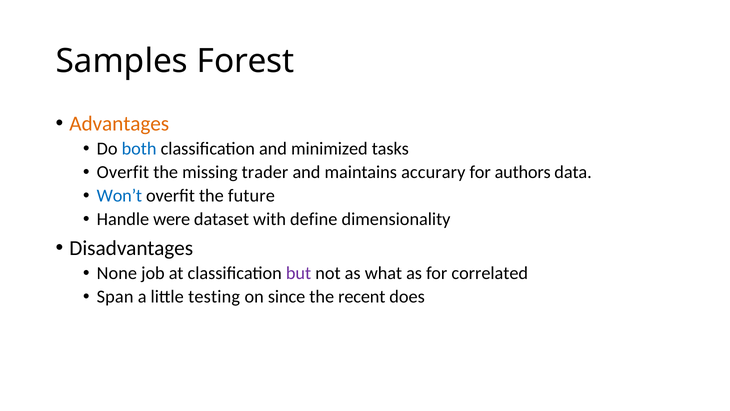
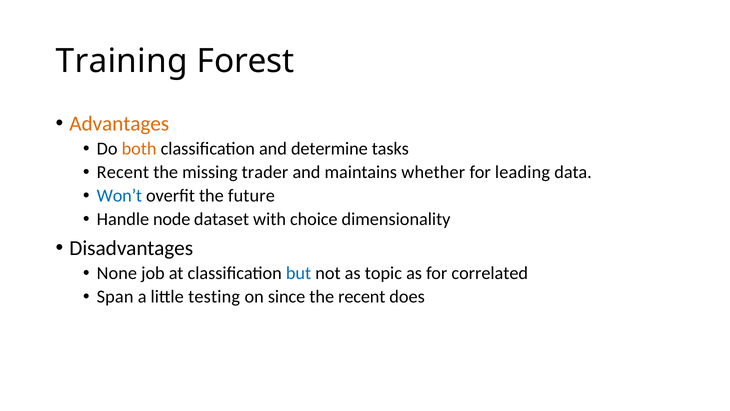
Samples: Samples -> Training
both colour: blue -> orange
minimized: minimized -> determine
Overfit at (123, 172): Overfit -> Recent
accurary: accurary -> whether
authors: authors -> leading
were: were -> node
define: define -> choice
but colour: purple -> blue
what: what -> topic
